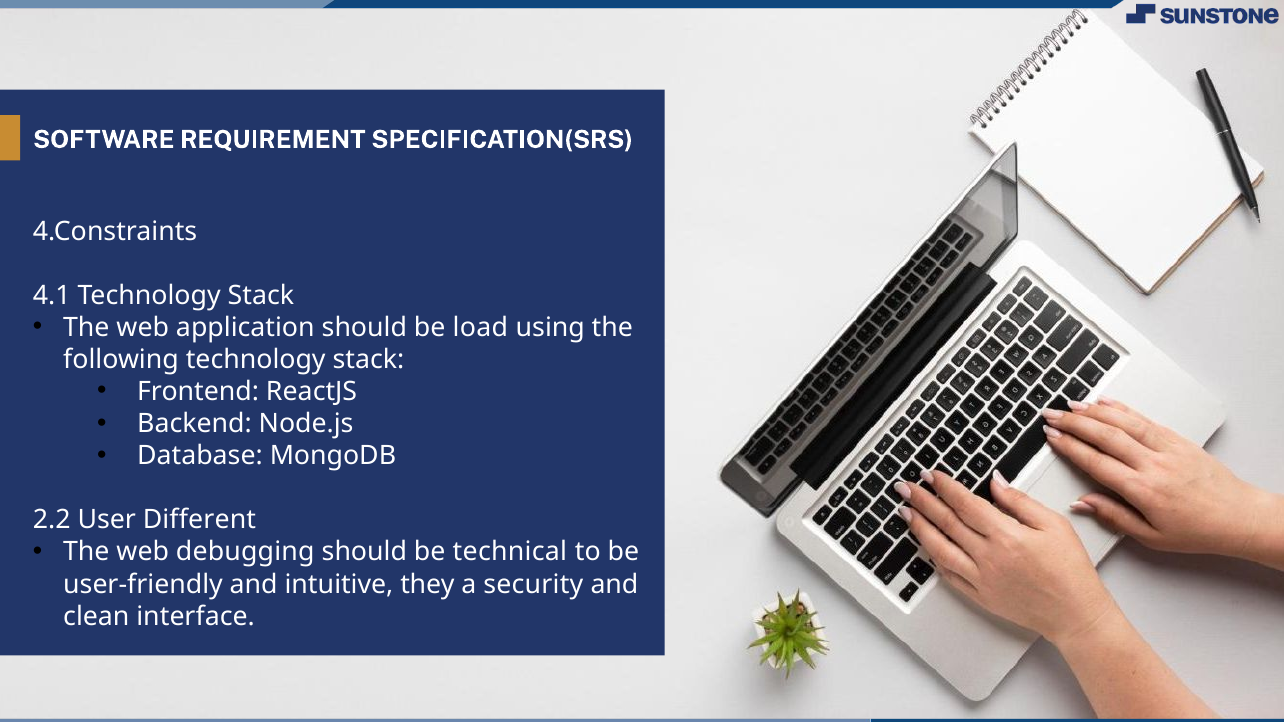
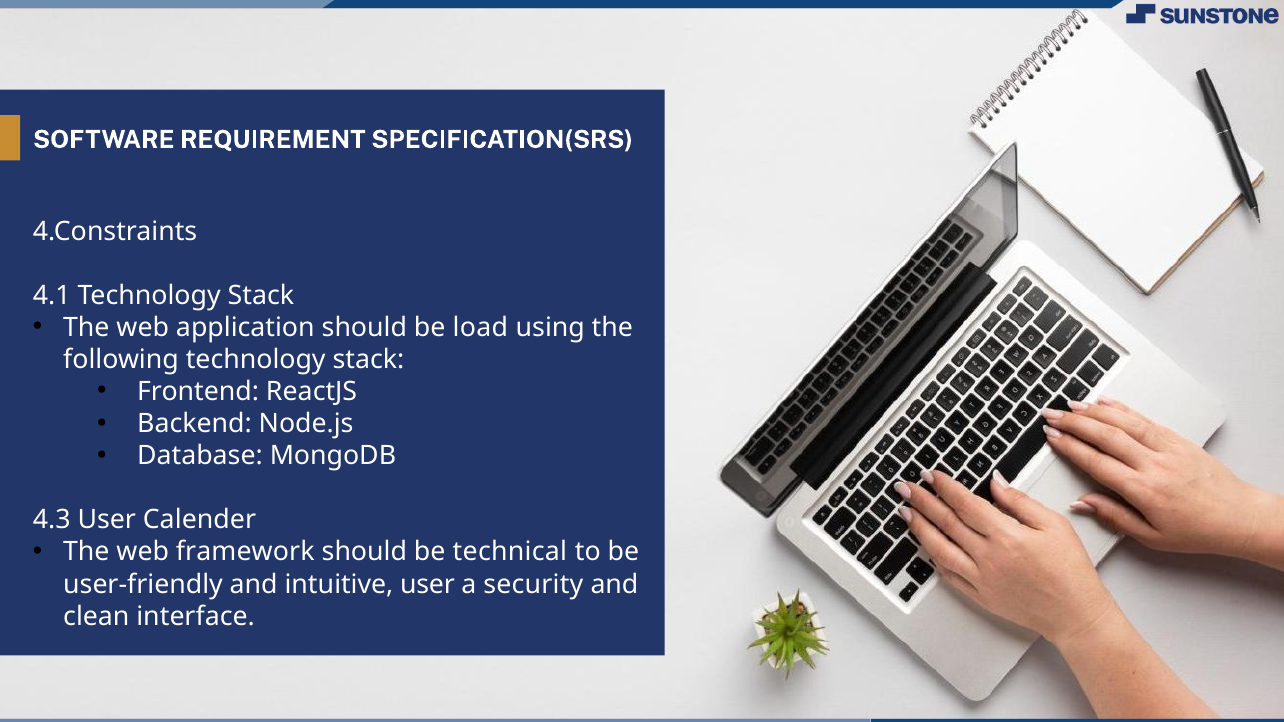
2.2: 2.2 -> 4.3
Different: Different -> Calender
debugging: debugging -> framework
intuitive they: they -> user
